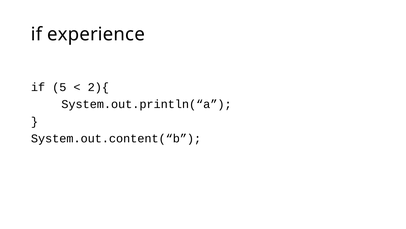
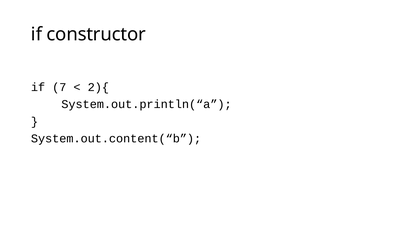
experience: experience -> constructor
5: 5 -> 7
